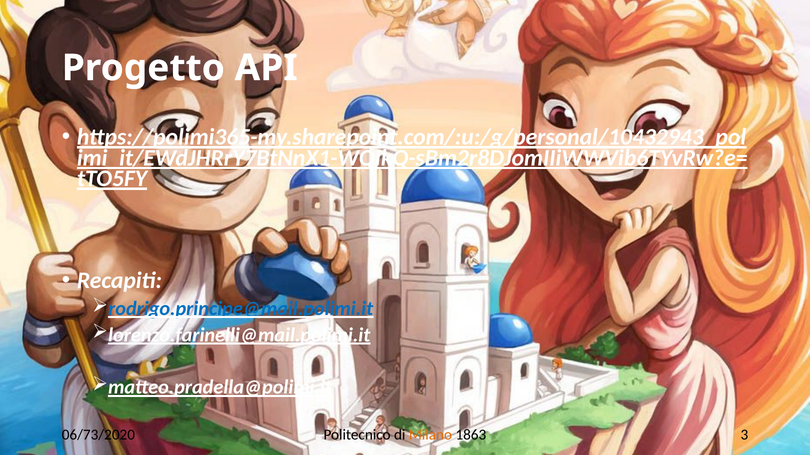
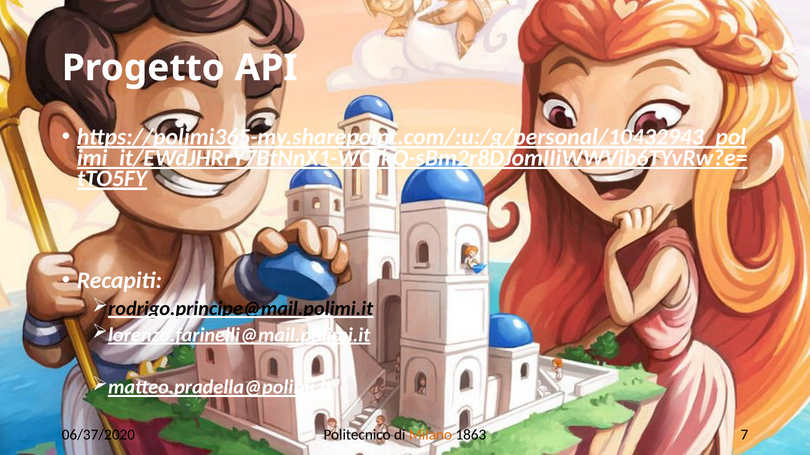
rodrigo.principe@mail.polimi.it colour: blue -> black
06/73/2020: 06/73/2020 -> 06/37/2020
3: 3 -> 7
